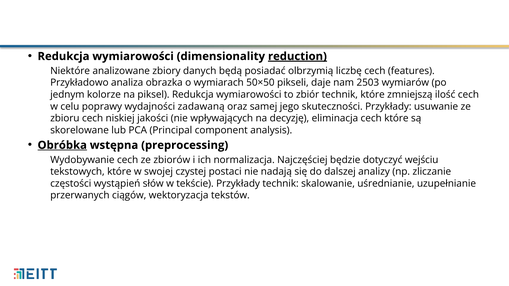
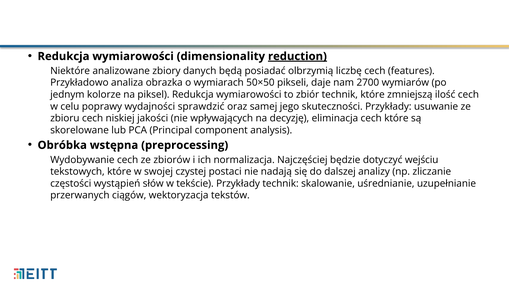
2503: 2503 -> 2700
zadawaną: zadawaną -> sprawdzić
Obróbka underline: present -> none
